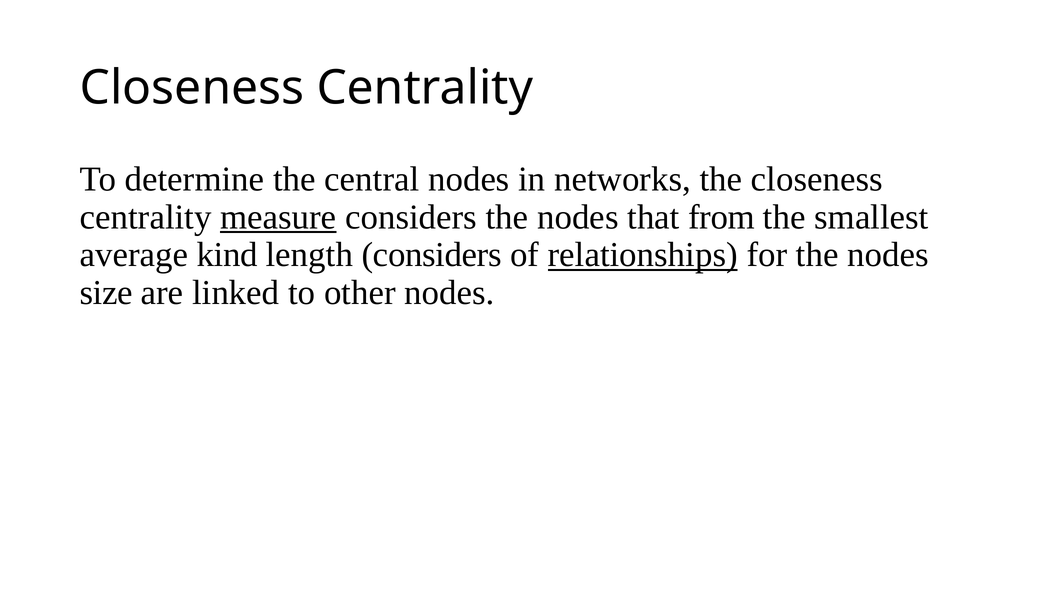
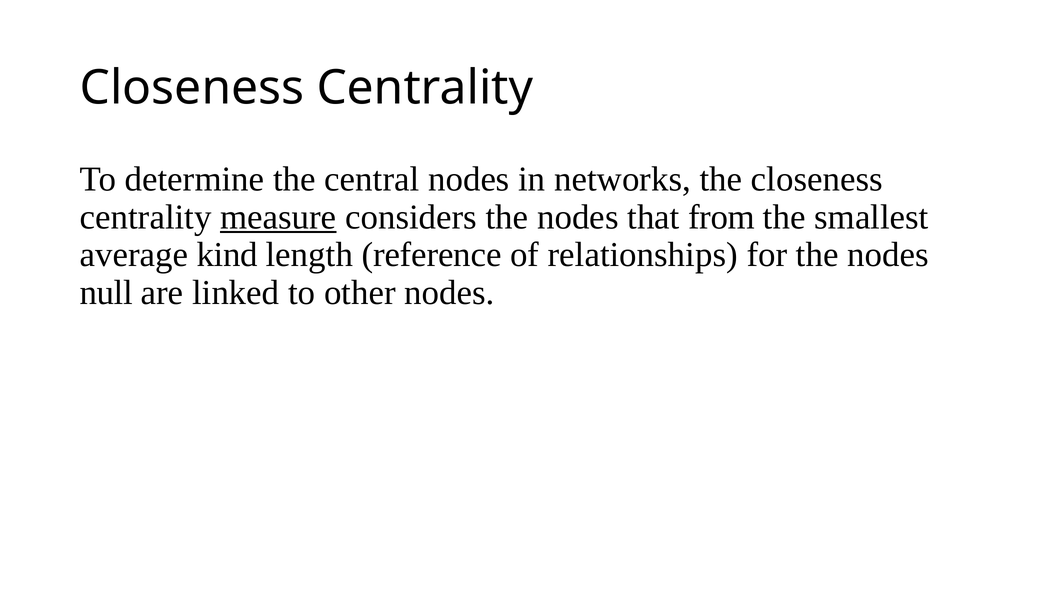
length considers: considers -> reference
relationships underline: present -> none
size: size -> null
